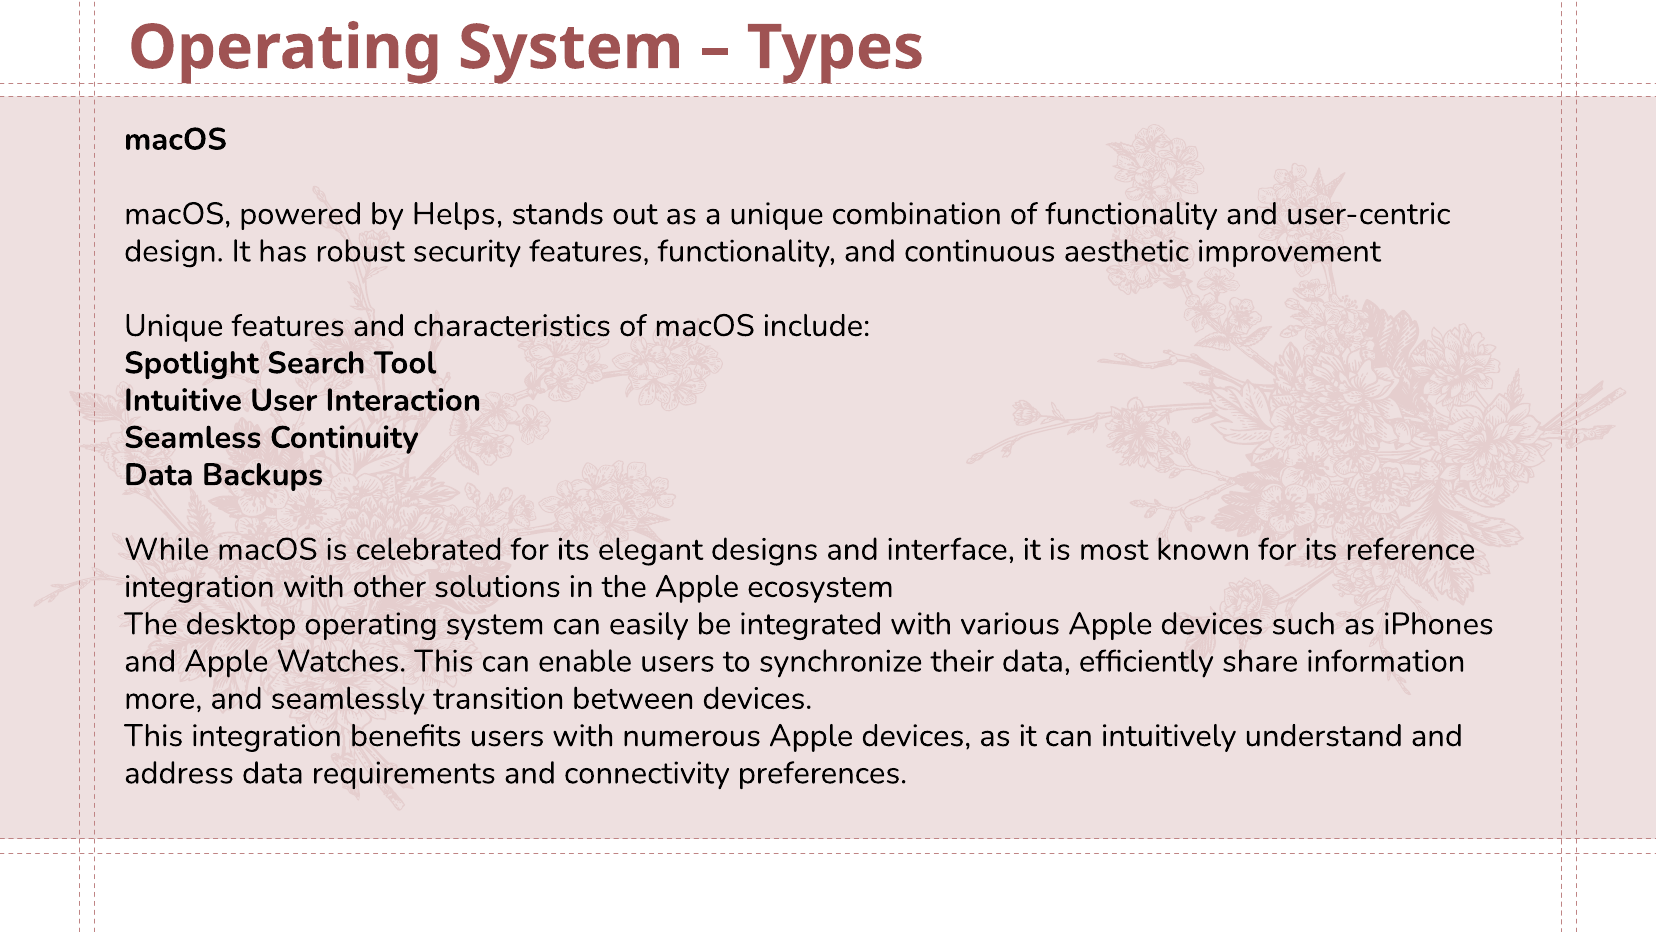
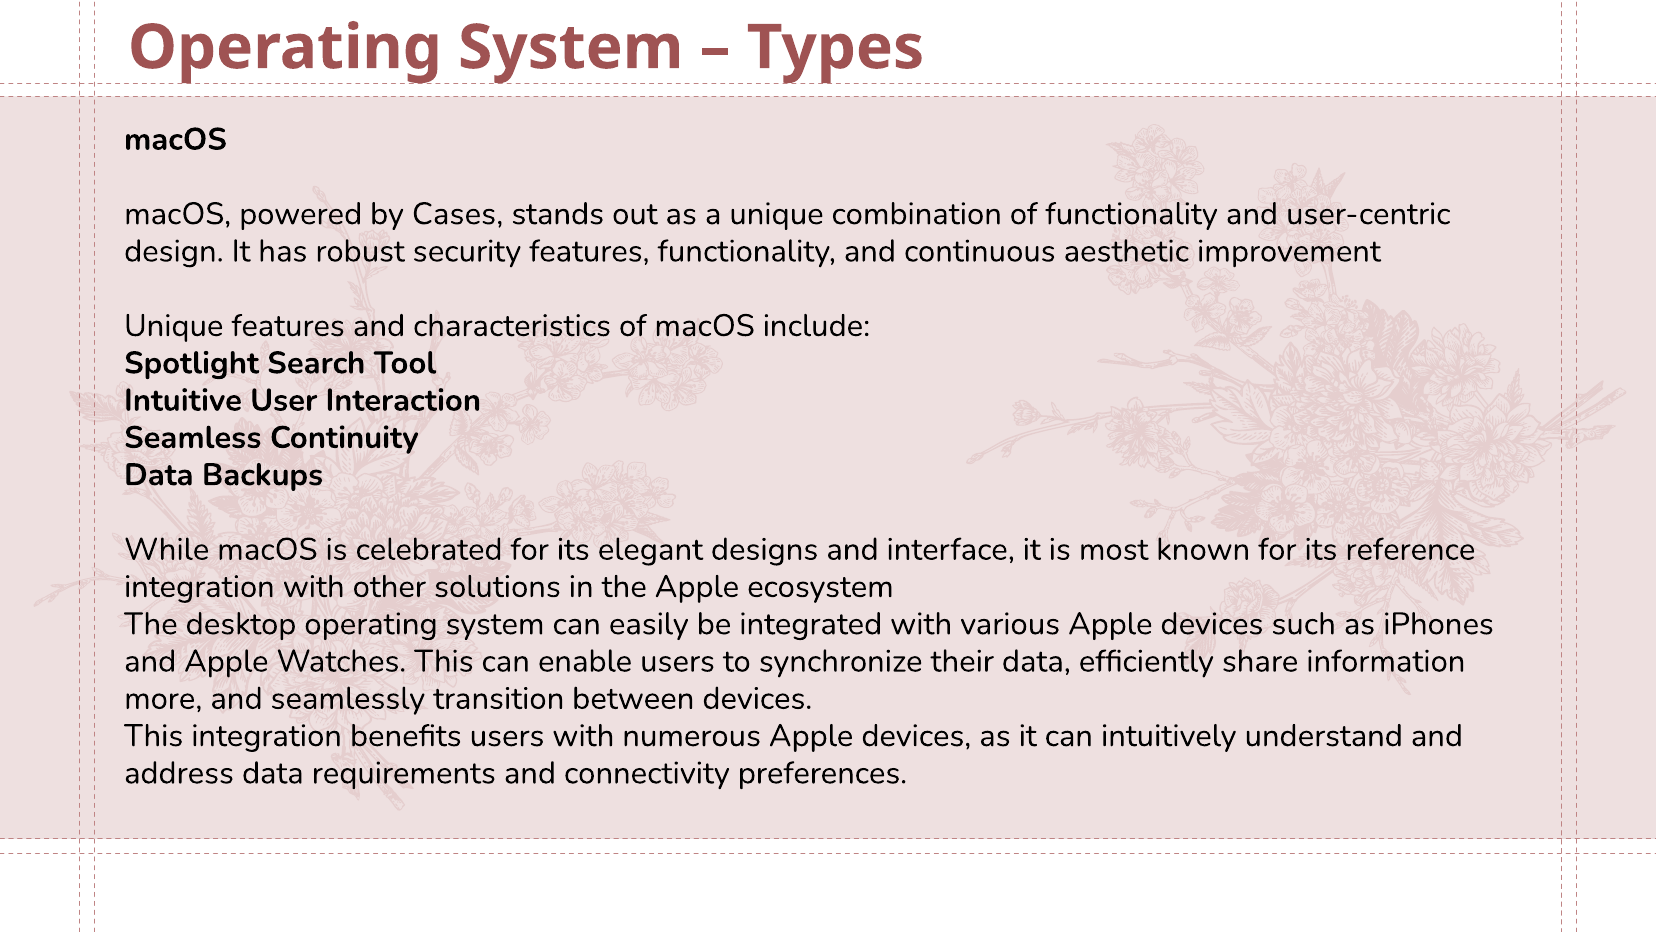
Helps: Helps -> Cases
